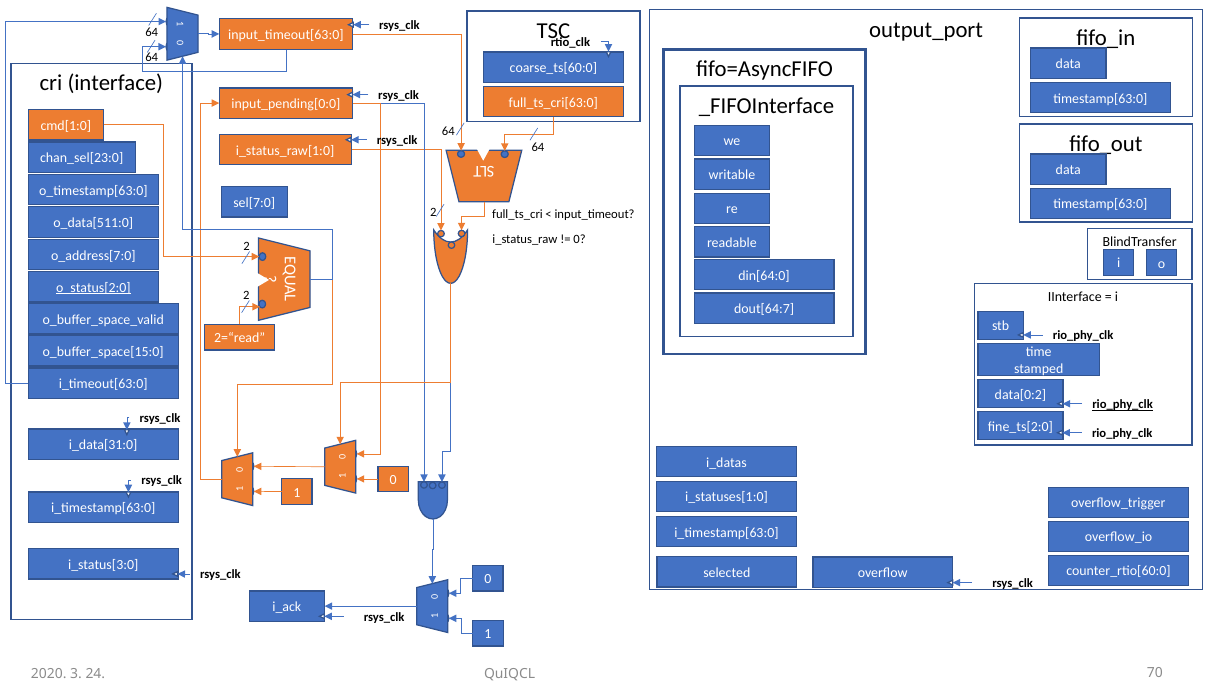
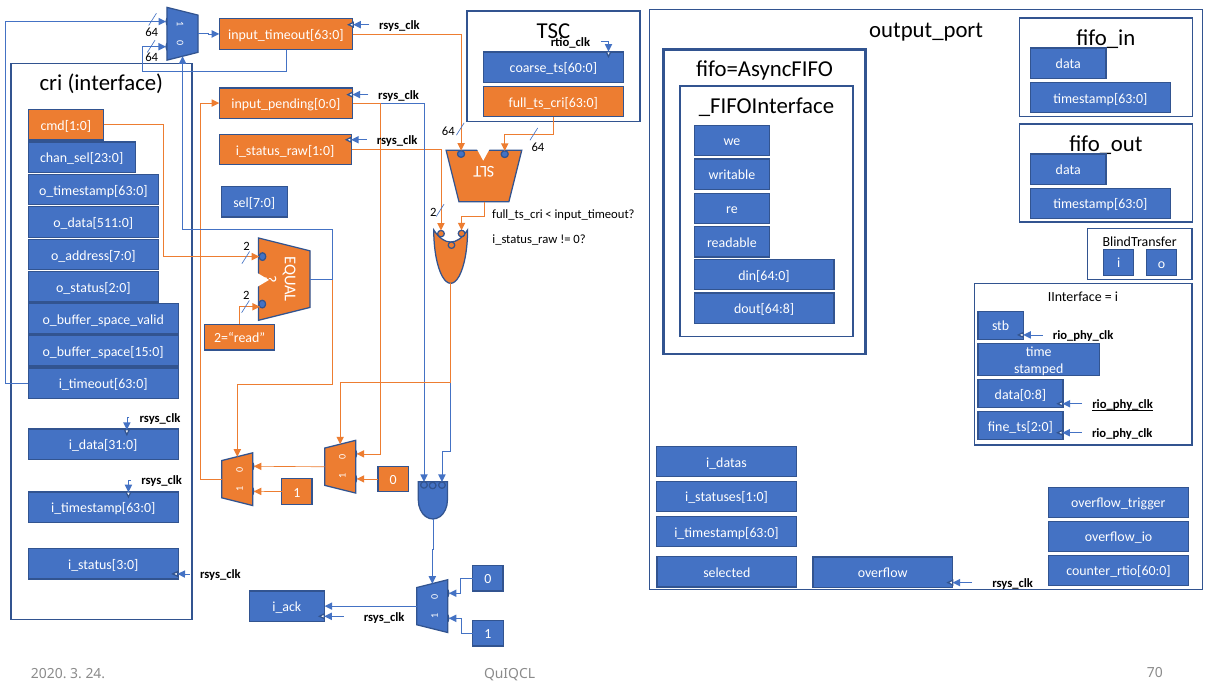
o_status[2:0 underline: present -> none
dout[64:7: dout[64:7 -> dout[64:8
data[0:2: data[0:2 -> data[0:8
